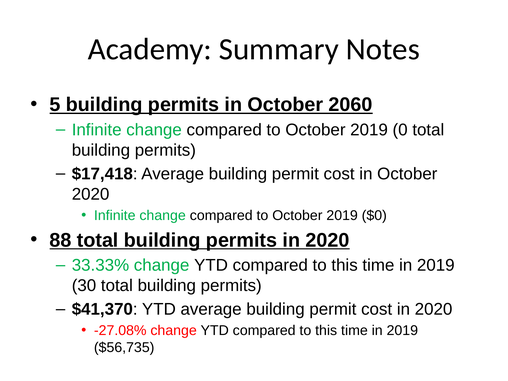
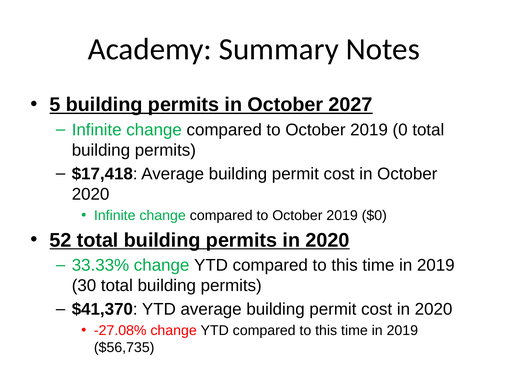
2060: 2060 -> 2027
88: 88 -> 52
